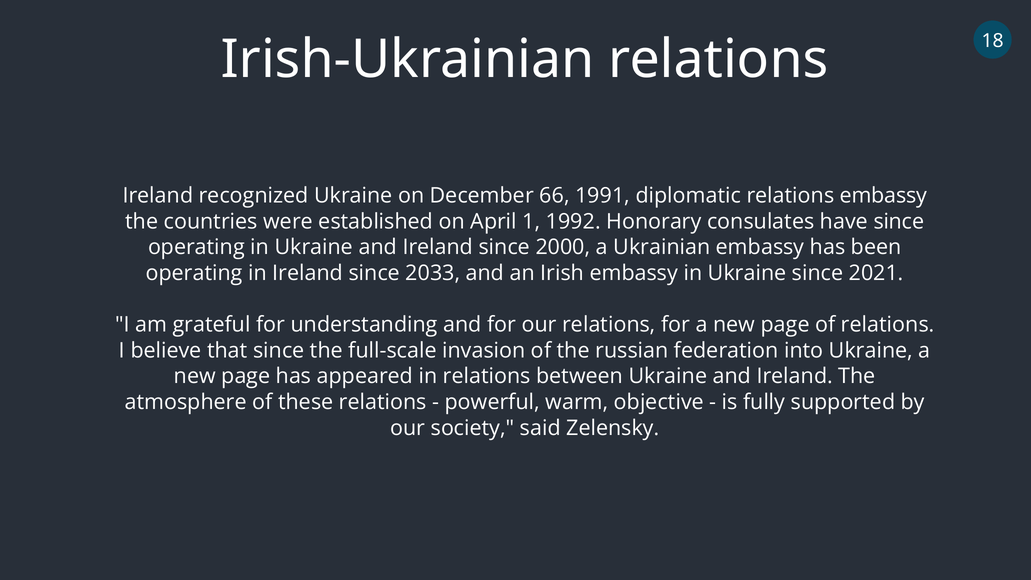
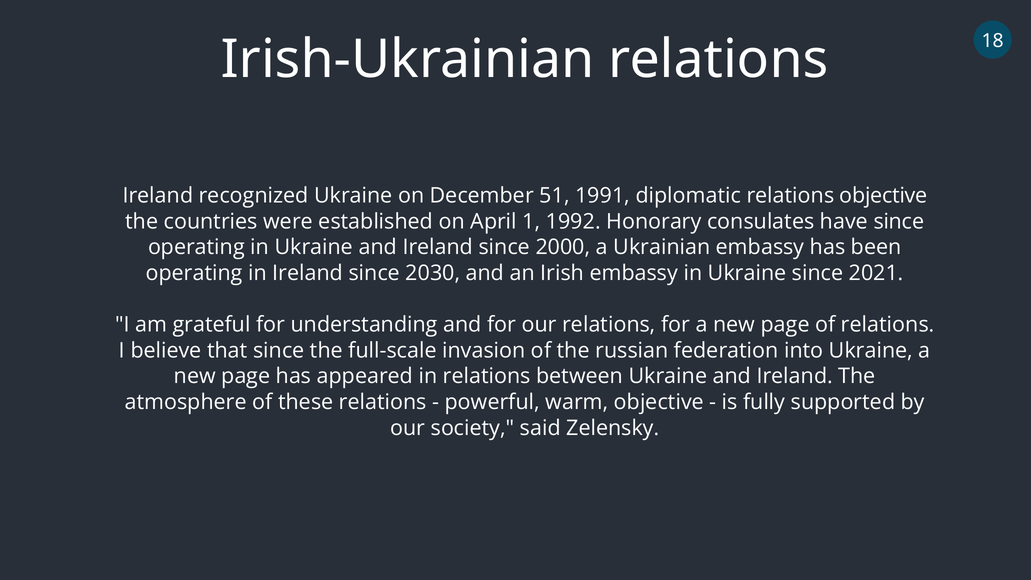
66: 66 -> 51
relations embassy: embassy -> objective
2033: 2033 -> 2030
